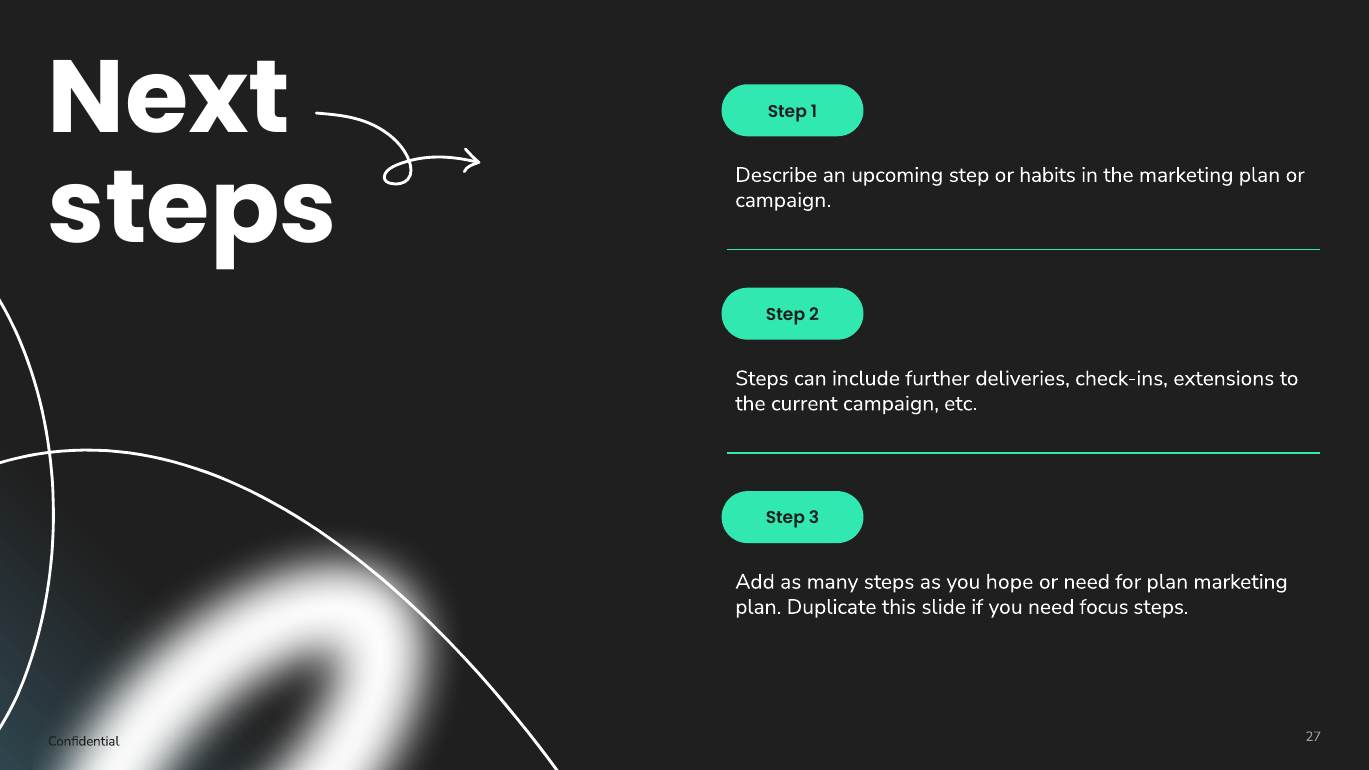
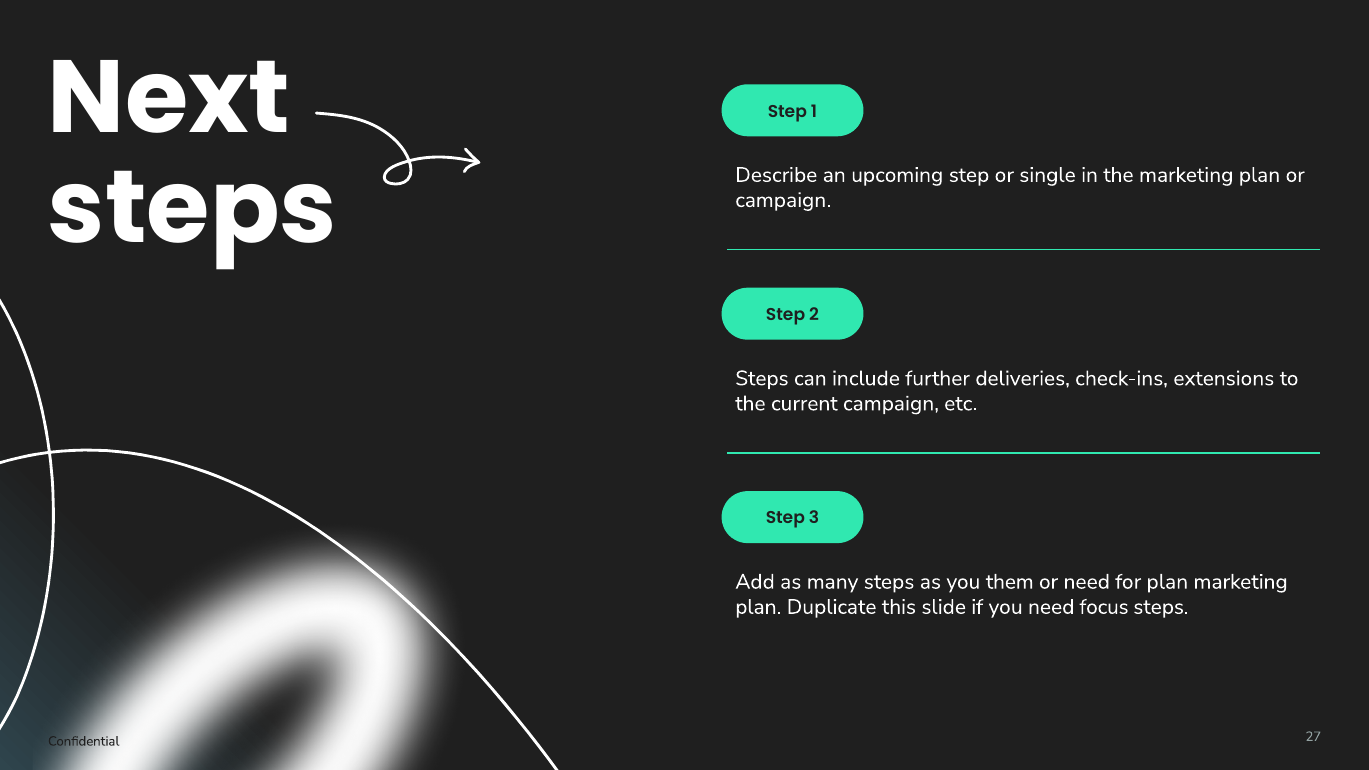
habits: habits -> single
hope: hope -> them
